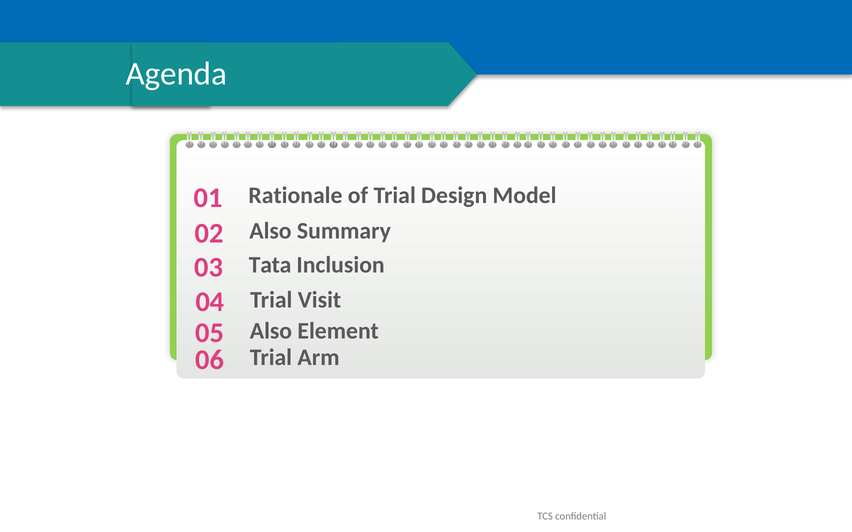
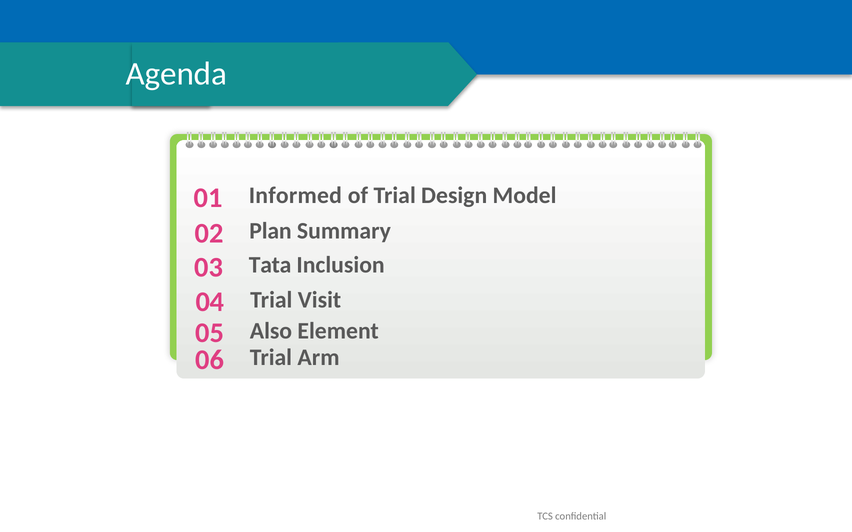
Rationale: Rationale -> Informed
Also at (270, 231): Also -> Plan
